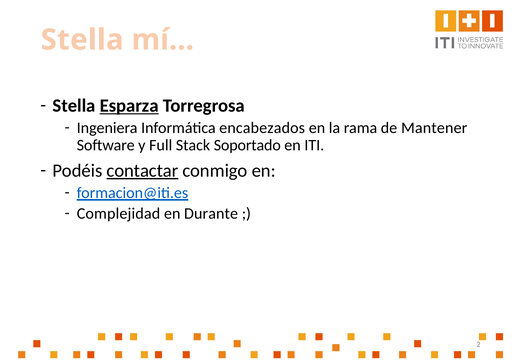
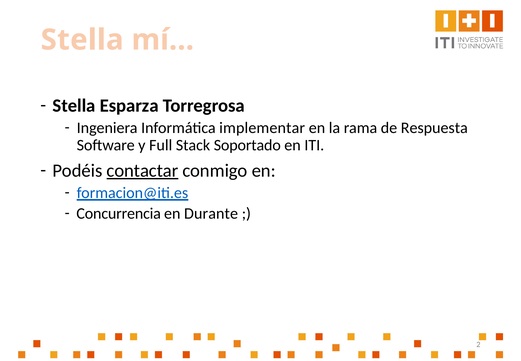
Esparza underline: present -> none
encabezados: encabezados -> implementar
Mantener: Mantener -> Respuesta
Complejidad: Complejidad -> Concurrencia
